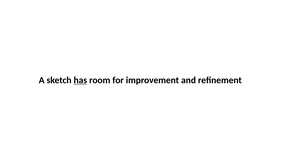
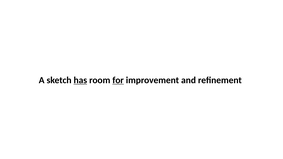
for underline: none -> present
